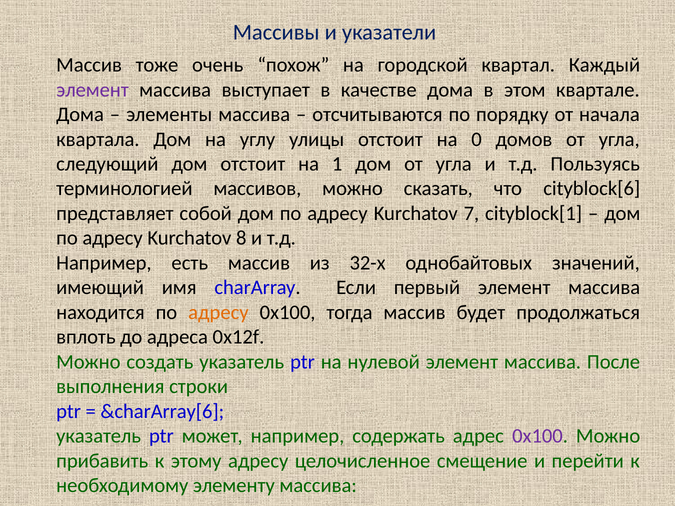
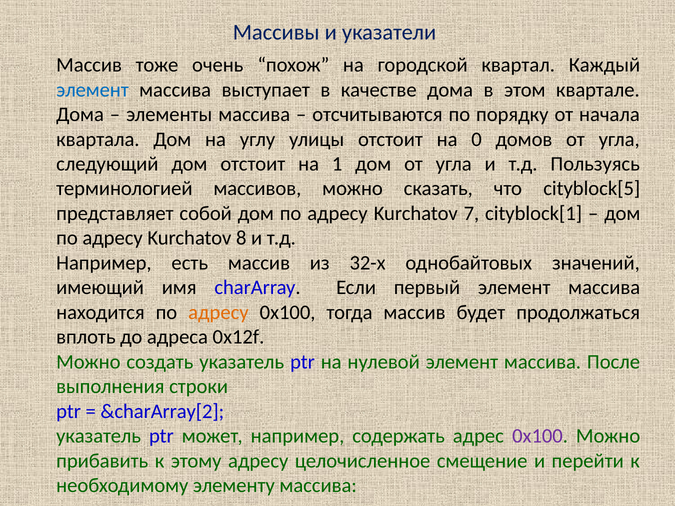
элемент at (92, 90) colour: purple -> blue
cityblock[6: cityblock[6 -> cityblock[5
&charArray[6: &charArray[6 -> &charArray[2
